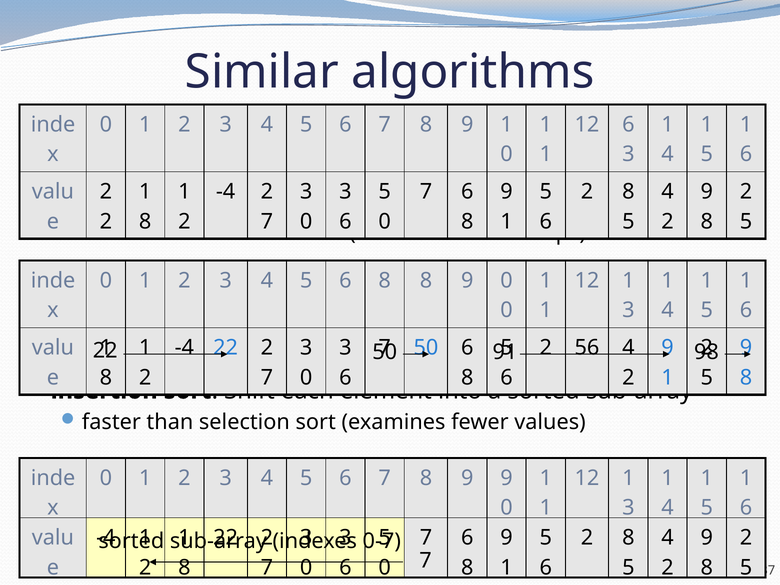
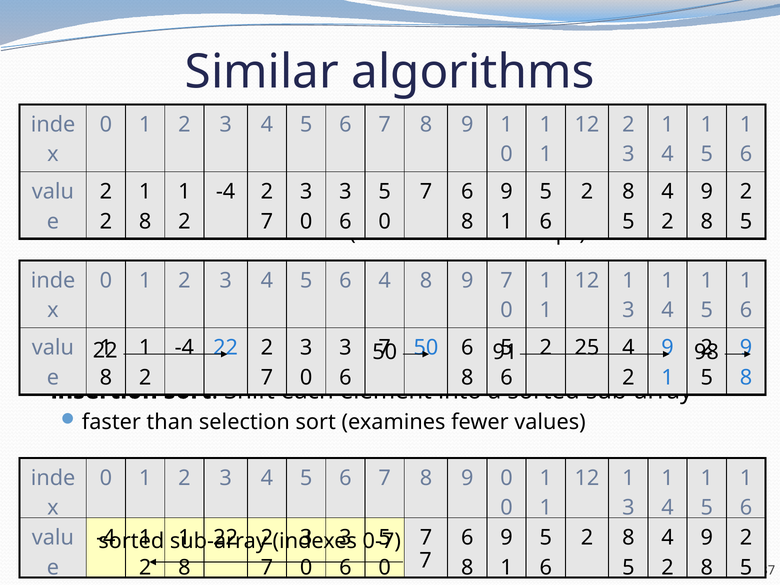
12 6: 6 -> 2
5 6 8: 8 -> 4
8 9 0: 0 -> 7
56: 56 -> 25
9 9: 9 -> 0
